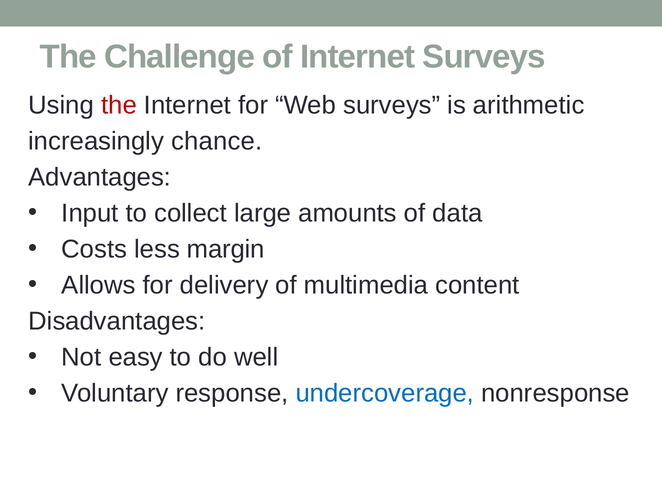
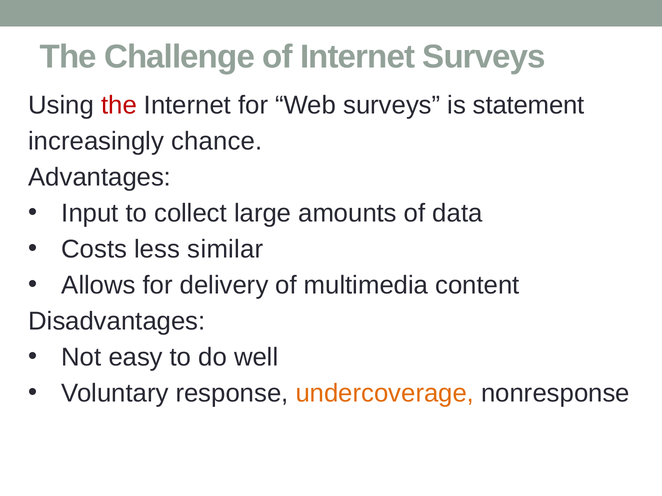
arithmetic: arithmetic -> statement
margin: margin -> similar
undercoverage colour: blue -> orange
